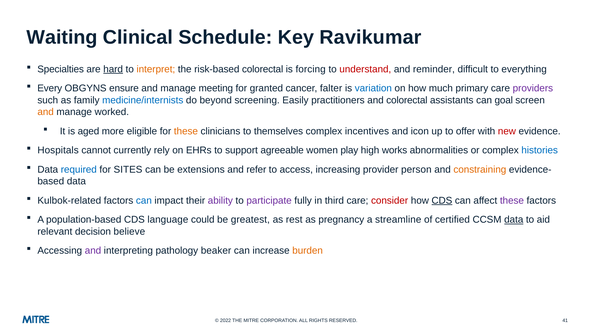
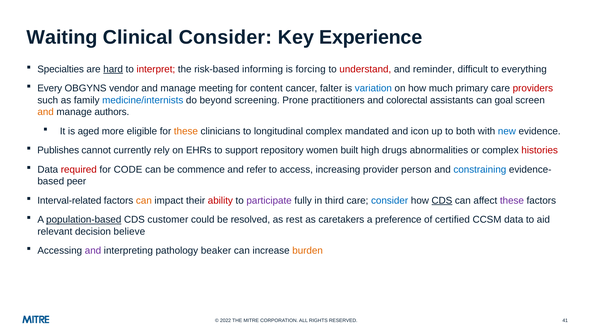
Clinical Schedule: Schedule -> Consider
Ravikumar: Ravikumar -> Experience
interpret colour: orange -> red
risk-based colorectal: colorectal -> informing
ensure: ensure -> vendor
granted: granted -> content
providers colour: purple -> red
Easily: Easily -> Prone
worked: worked -> authors
themselves: themselves -> longitudinal
incentives: incentives -> mandated
offer: offer -> both
new colour: red -> blue
Hospitals: Hospitals -> Publishes
agreeable: agreeable -> repository
play: play -> built
works: works -> drugs
histories colour: blue -> red
required colour: blue -> red
SITES: SITES -> CODE
extensions: extensions -> commence
constraining colour: orange -> blue
data at (76, 181): data -> peer
Kulbok-related: Kulbok-related -> Interval-related
can at (144, 200) colour: blue -> orange
ability colour: purple -> red
consider at (390, 200) colour: red -> blue
population-based underline: none -> present
language: language -> customer
greatest: greatest -> resolved
pregnancy: pregnancy -> caretakers
streamline: streamline -> preference
data at (514, 220) underline: present -> none
